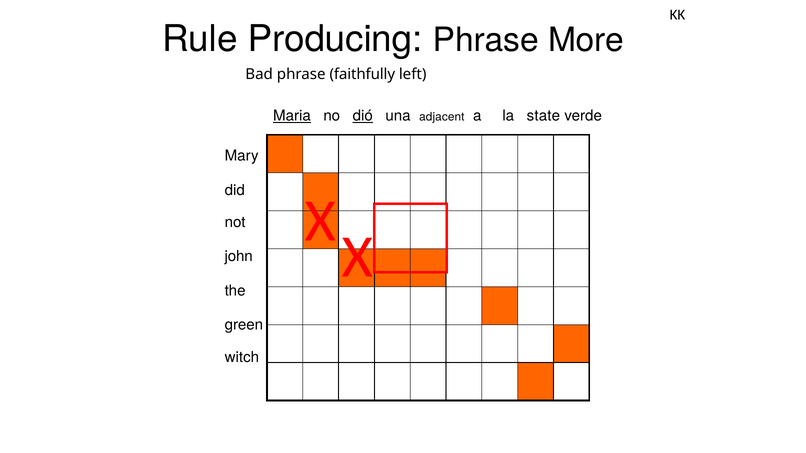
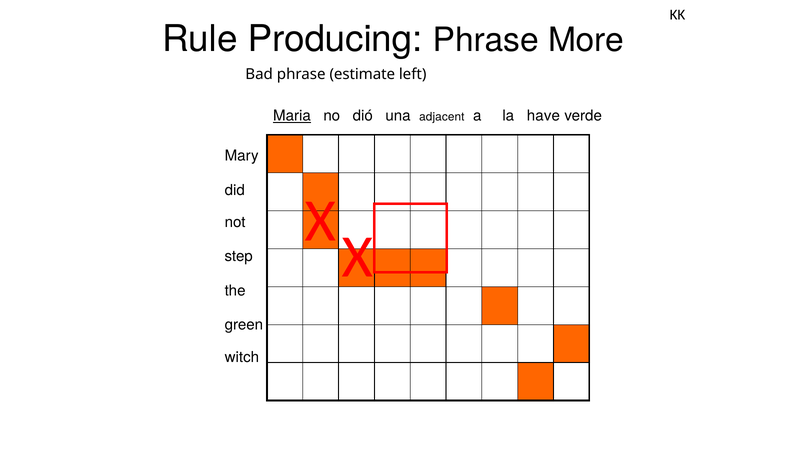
faithfully: faithfully -> estimate
dió underline: present -> none
state: state -> have
john: john -> step
